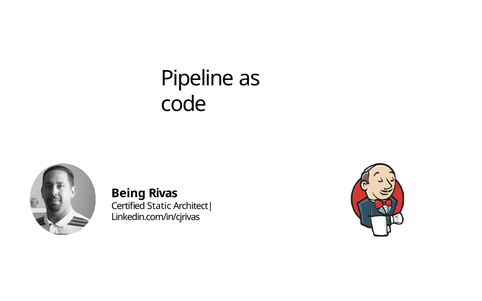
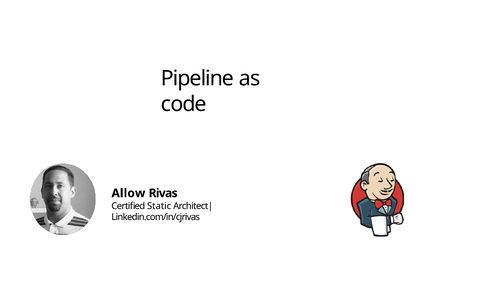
Being: Being -> Allow
